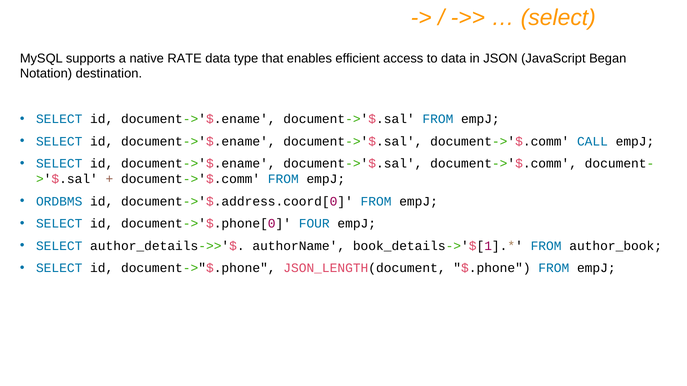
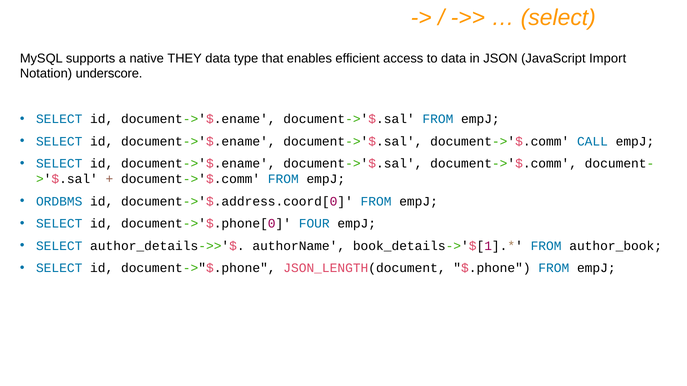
RATE: RATE -> THEY
Began: Began -> Import
destination: destination -> underscore
